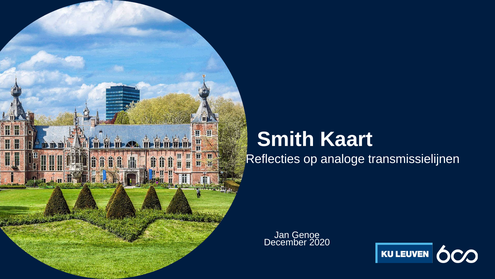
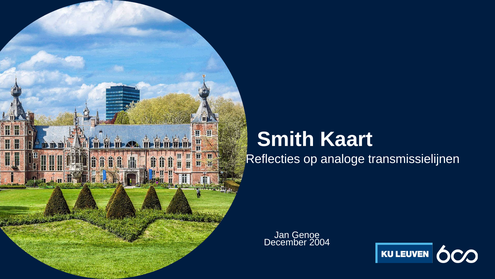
2020: 2020 -> 2004
